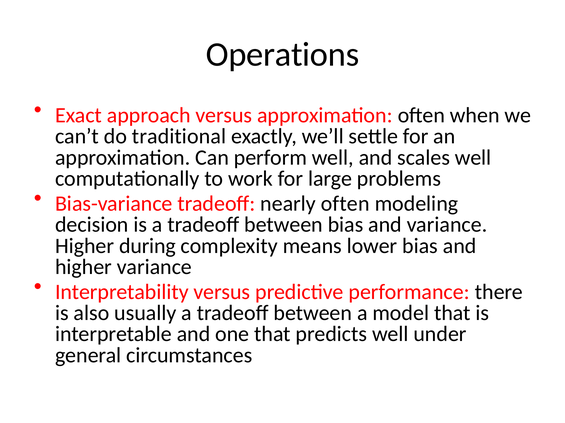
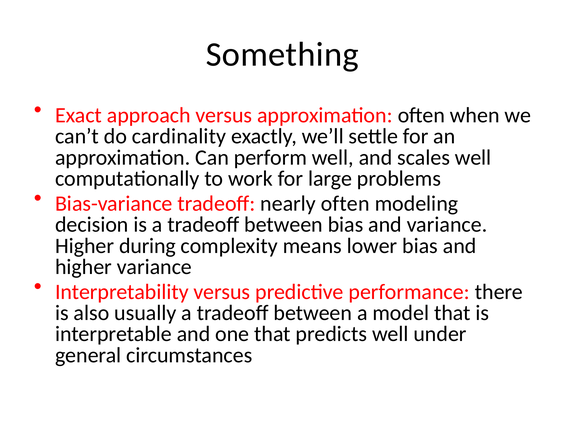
Operations: Operations -> Something
traditional: traditional -> cardinality
